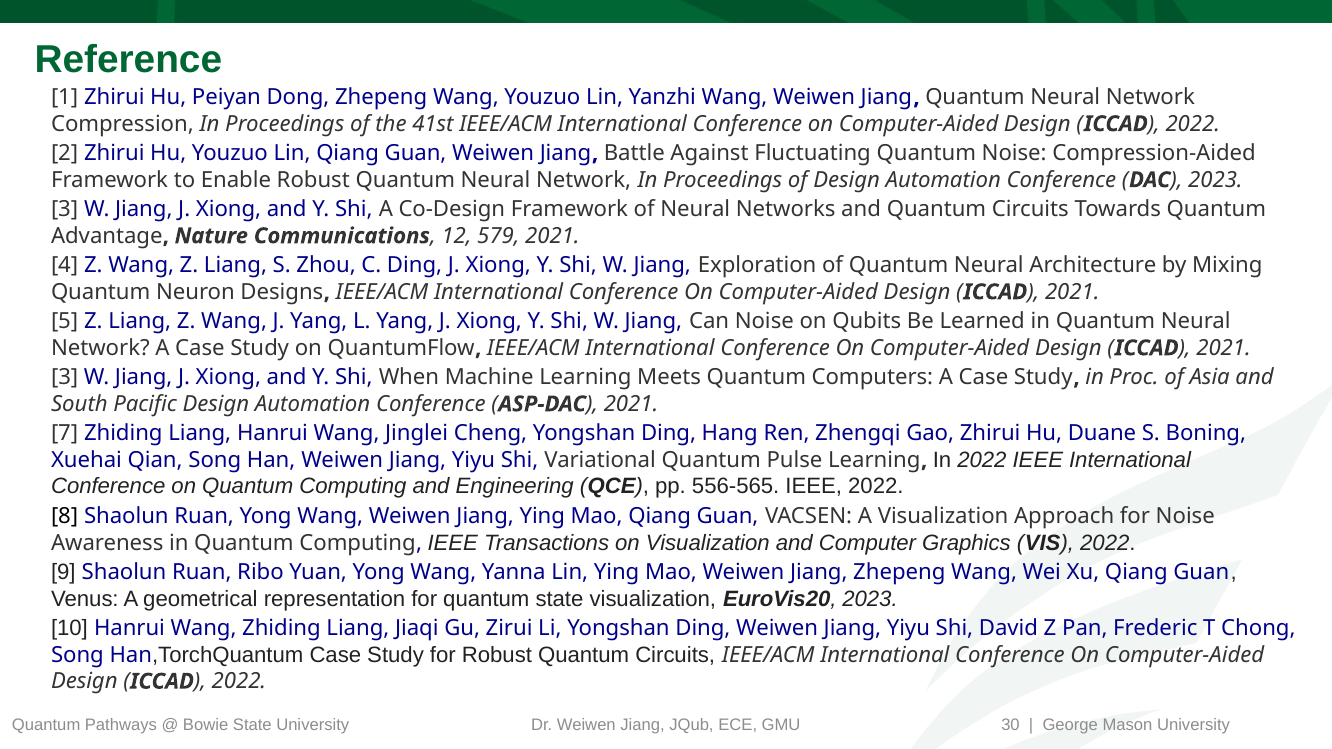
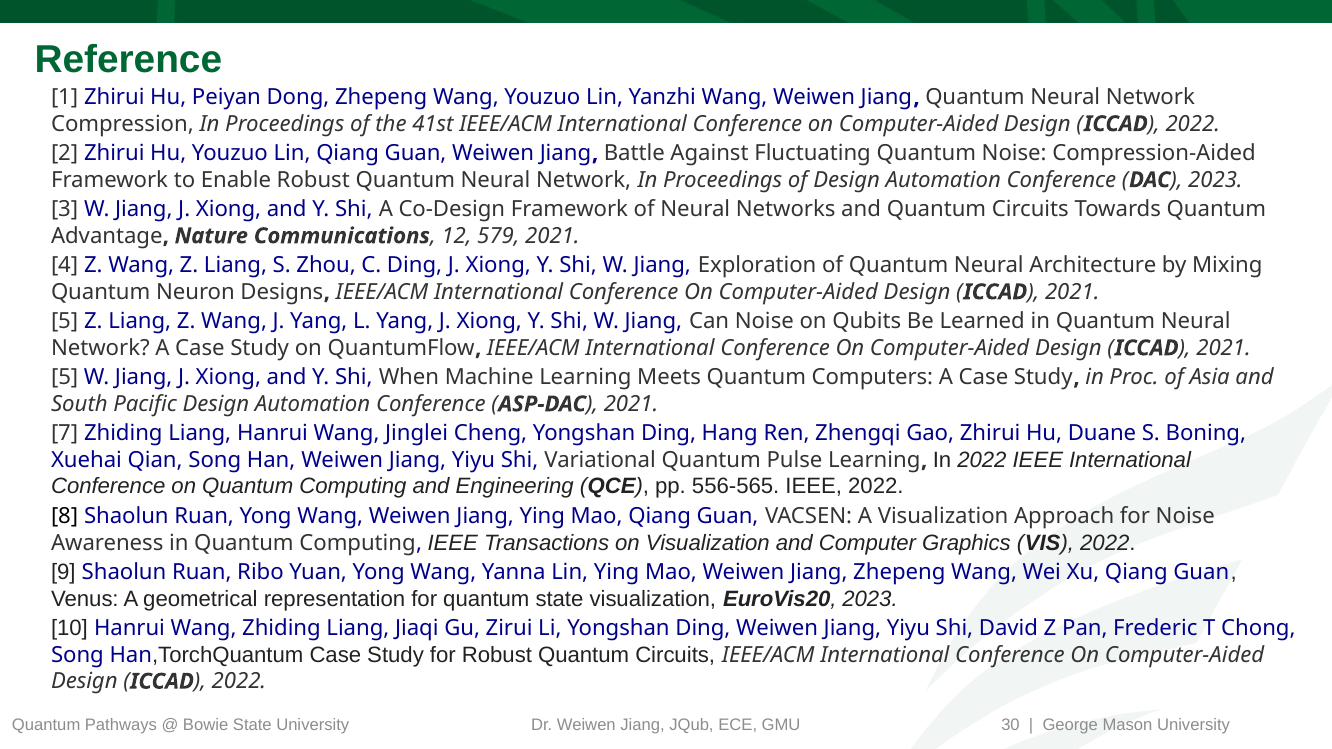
3 at (65, 378): 3 -> 5
